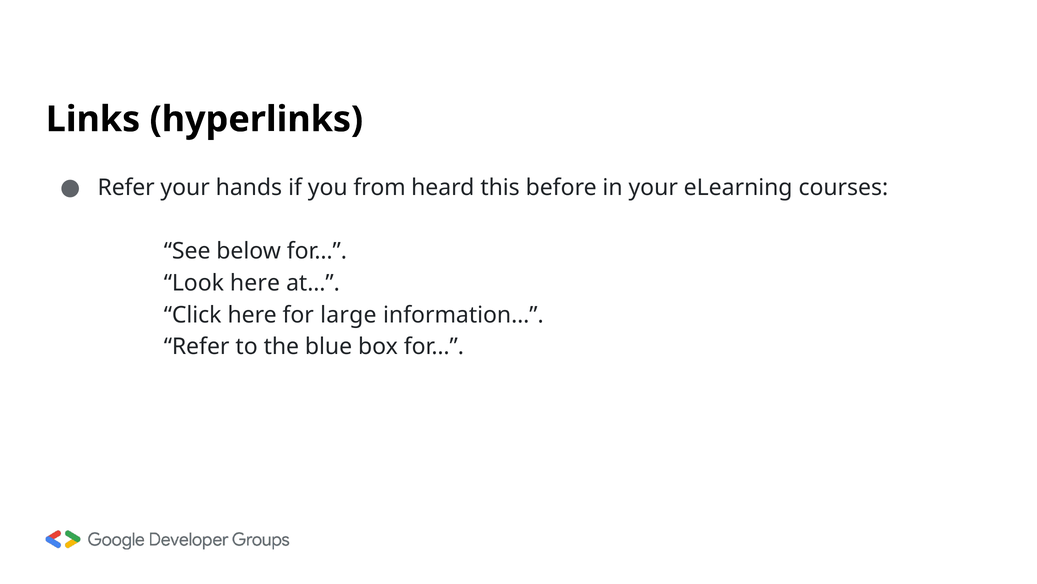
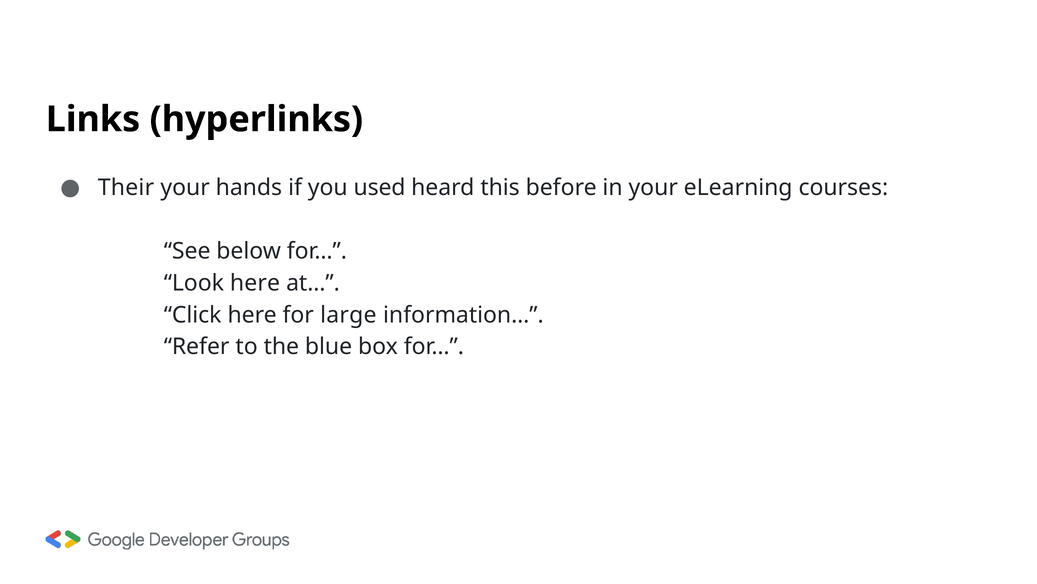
Refer at (126, 188): Refer -> Their
from: from -> used
